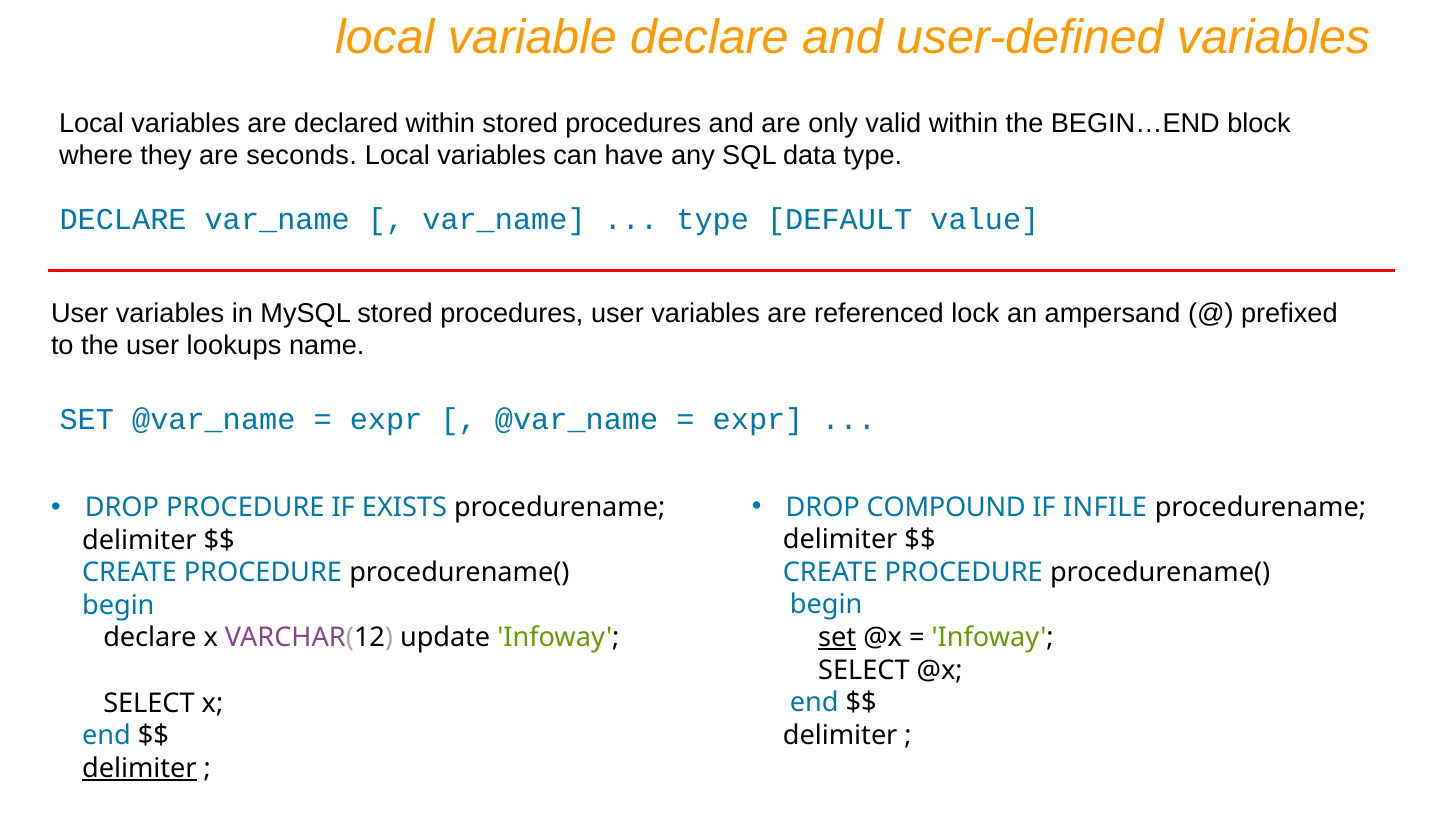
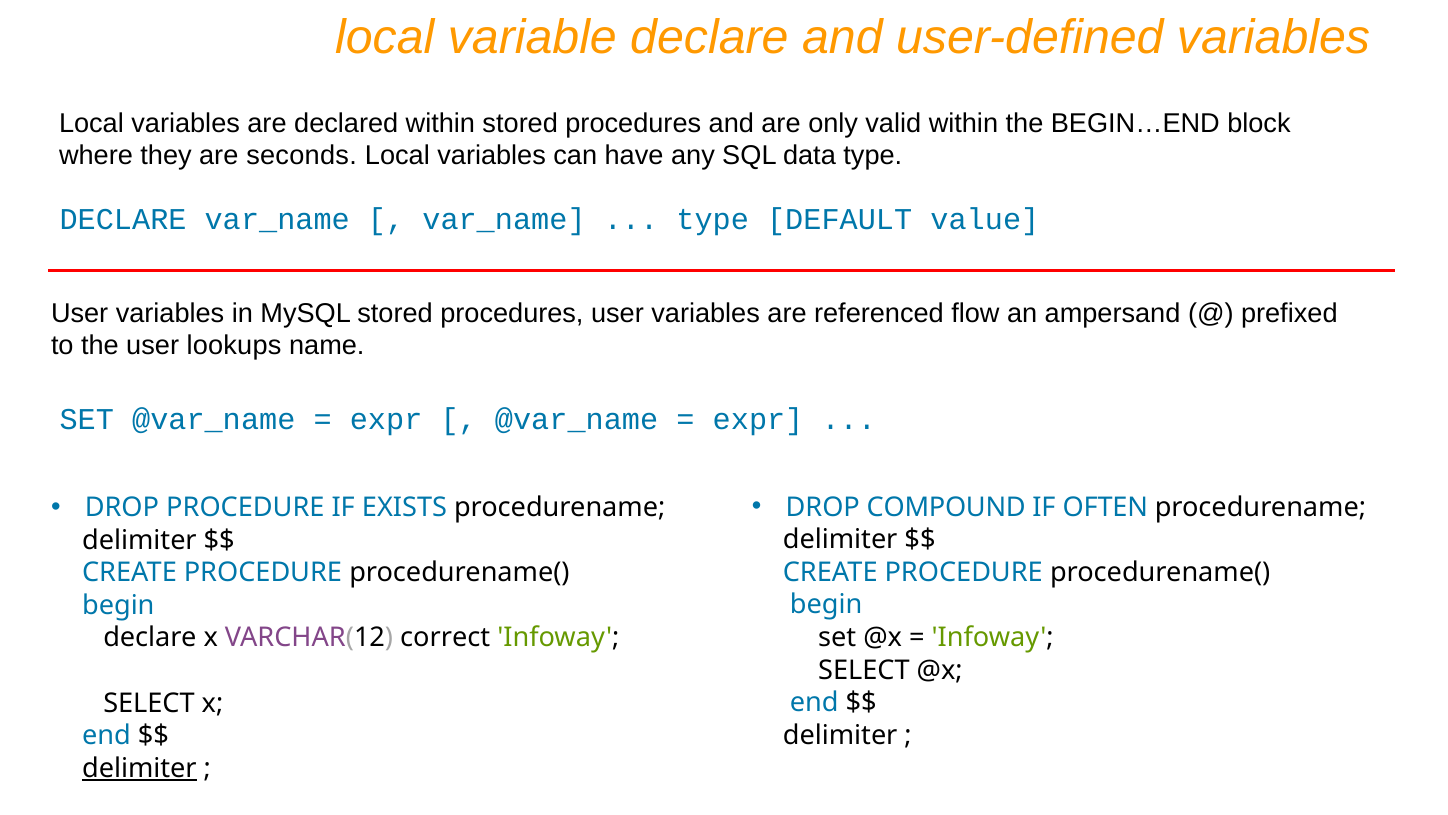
lock: lock -> flow
INFILE: INFILE -> OFTEN
set at (837, 637) underline: present -> none
update: update -> correct
